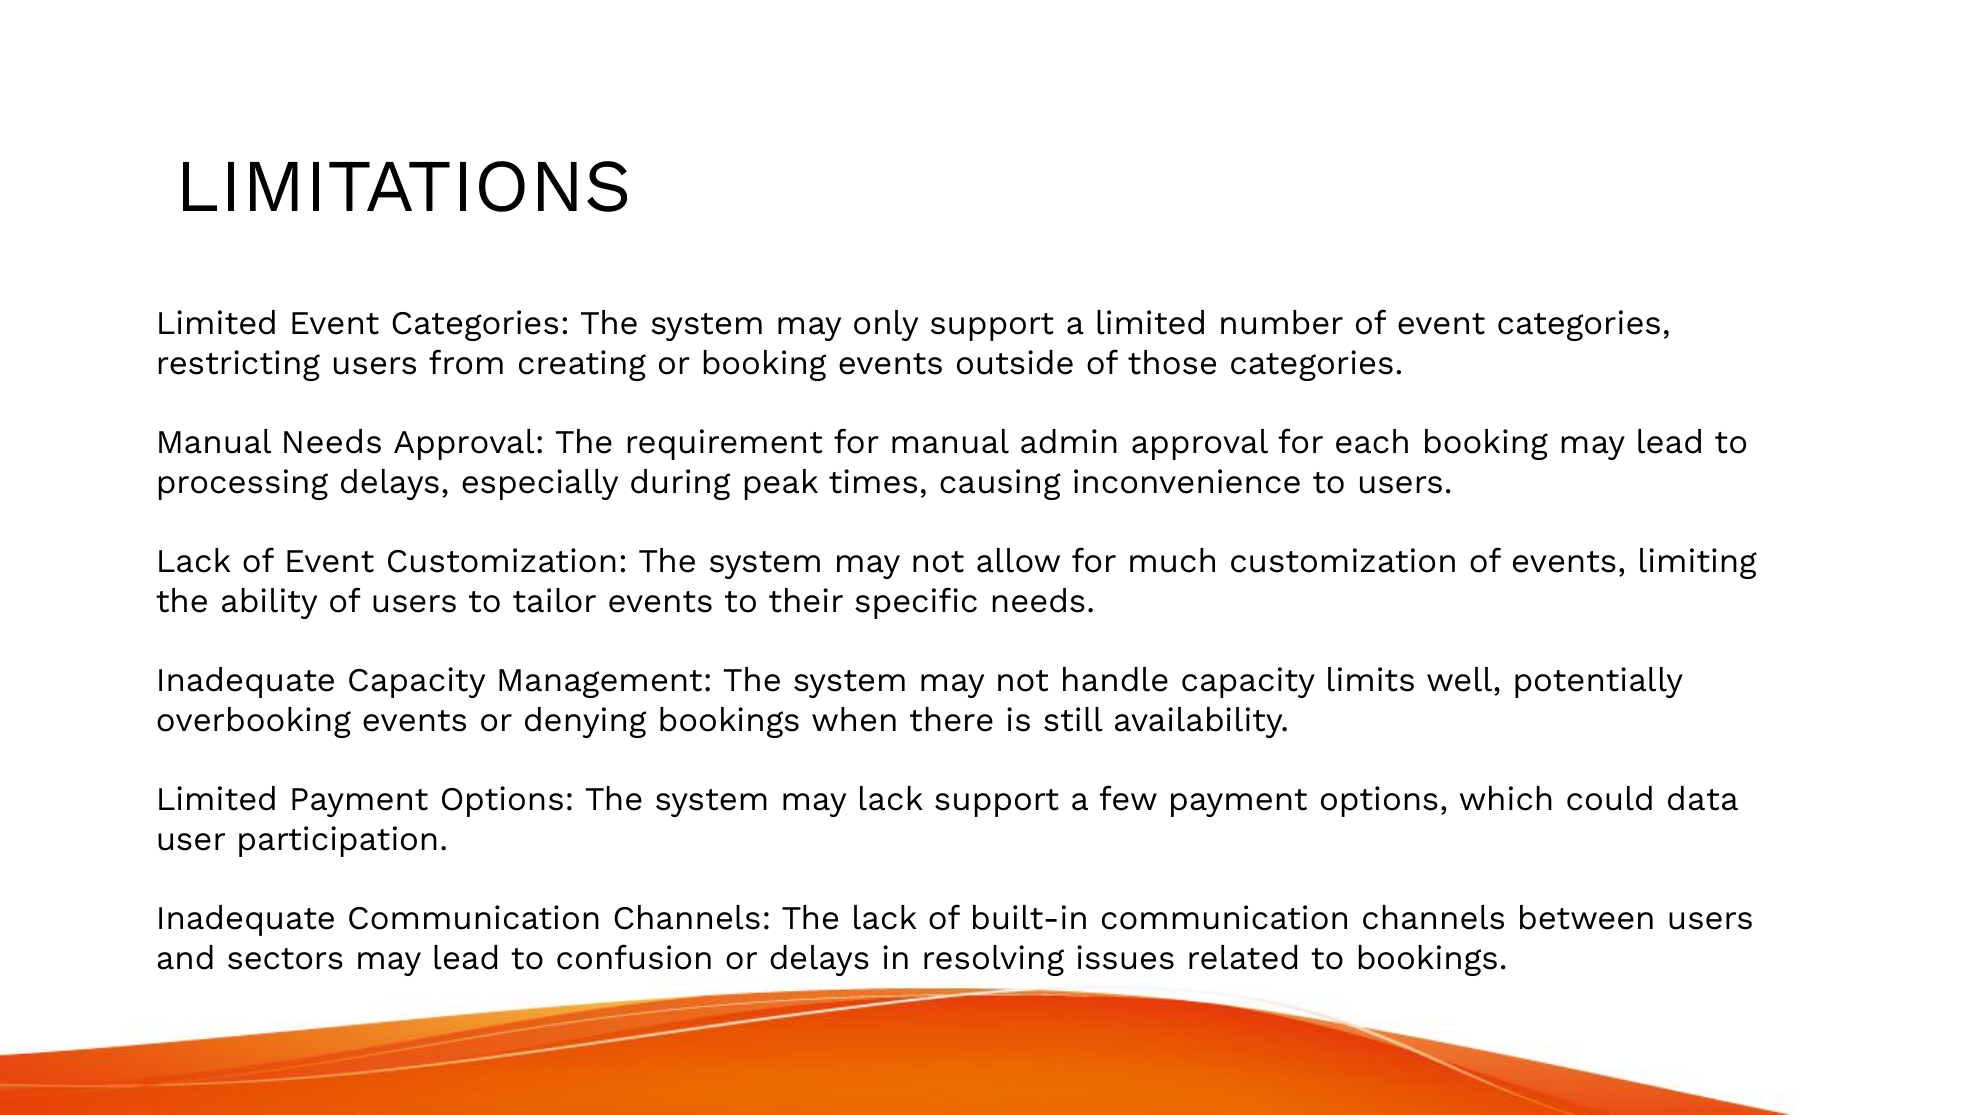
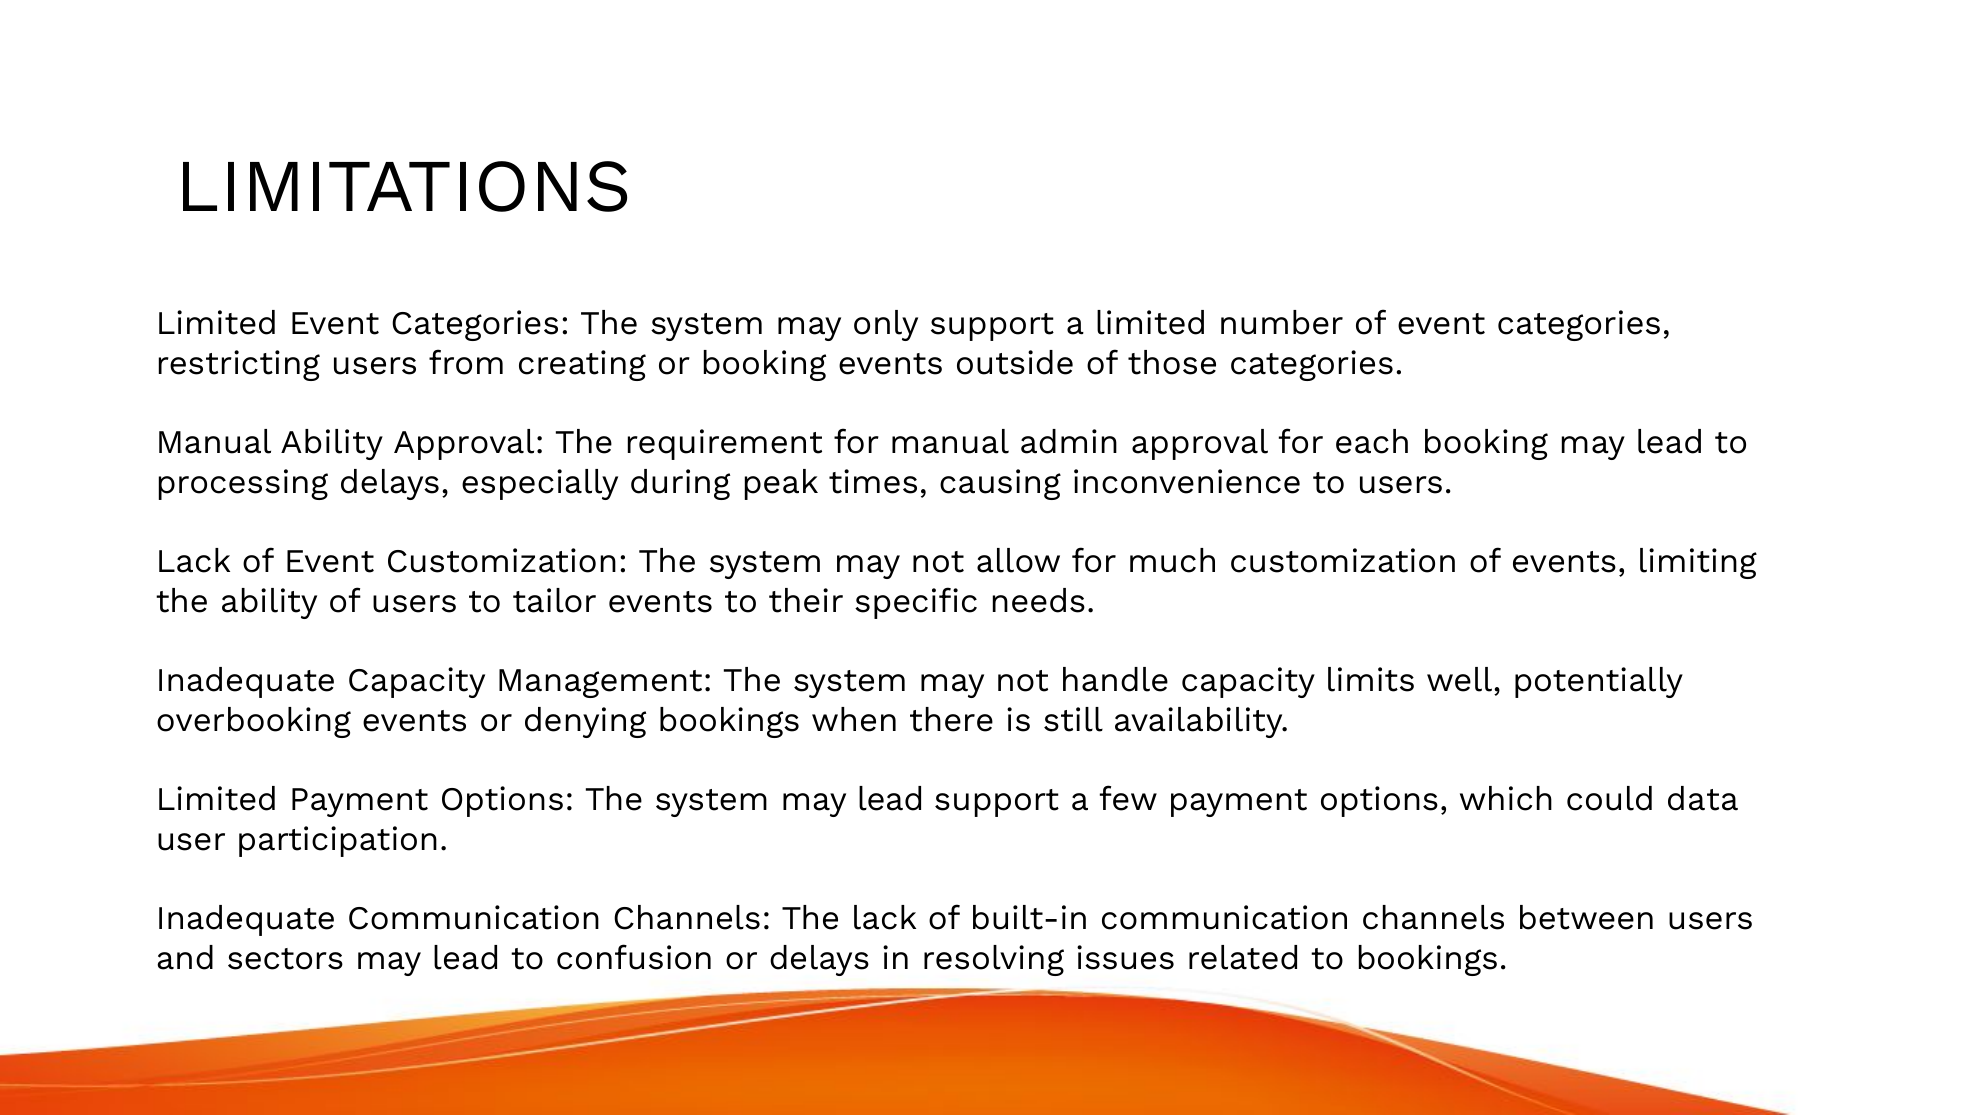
Manual Needs: Needs -> Ability
system may lack: lack -> lead
